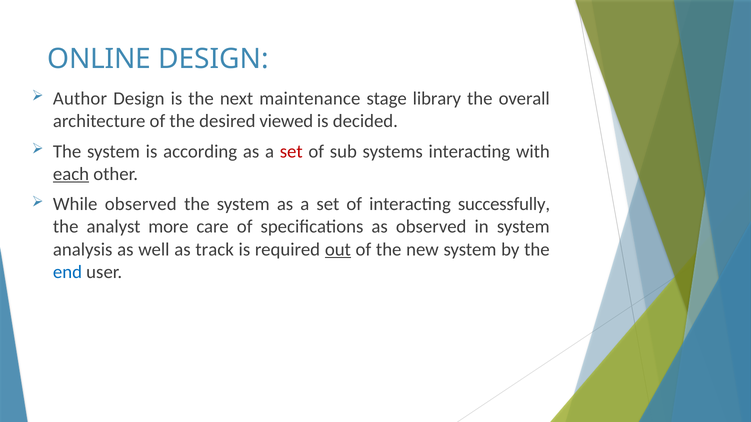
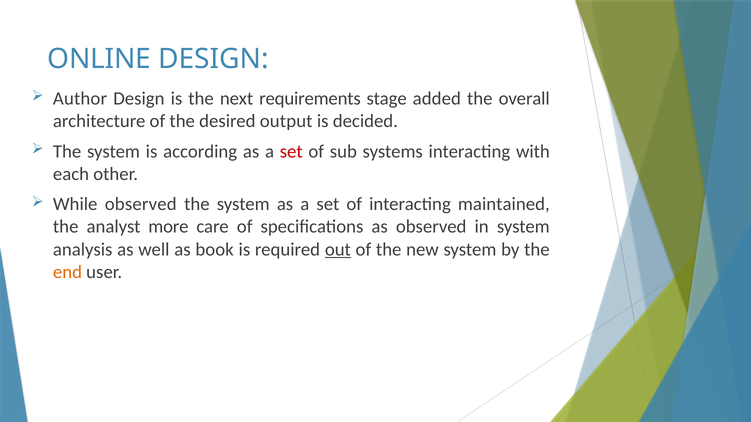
maintenance: maintenance -> requirements
library: library -> added
viewed: viewed -> output
each underline: present -> none
successfully: successfully -> maintained
track: track -> book
end colour: blue -> orange
